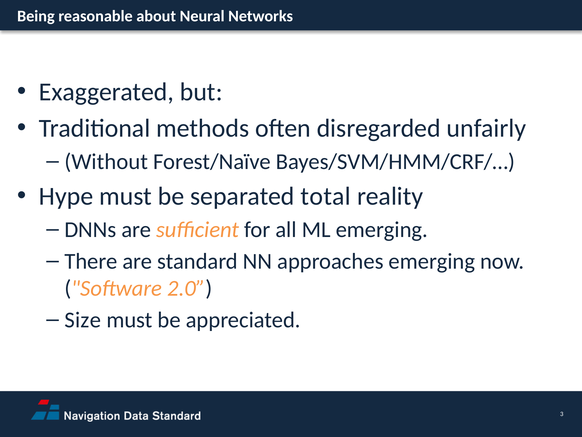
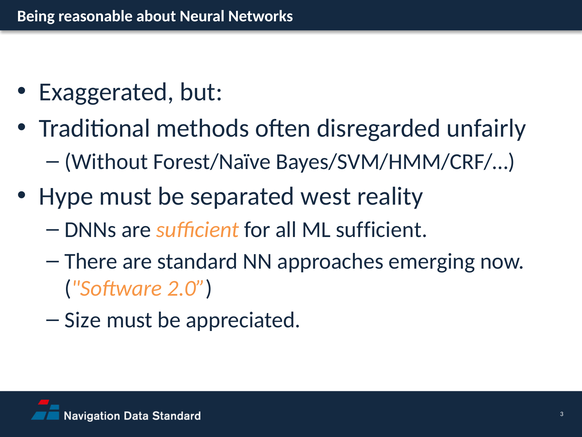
total: total -> west
ML emerging: emerging -> sufficient
